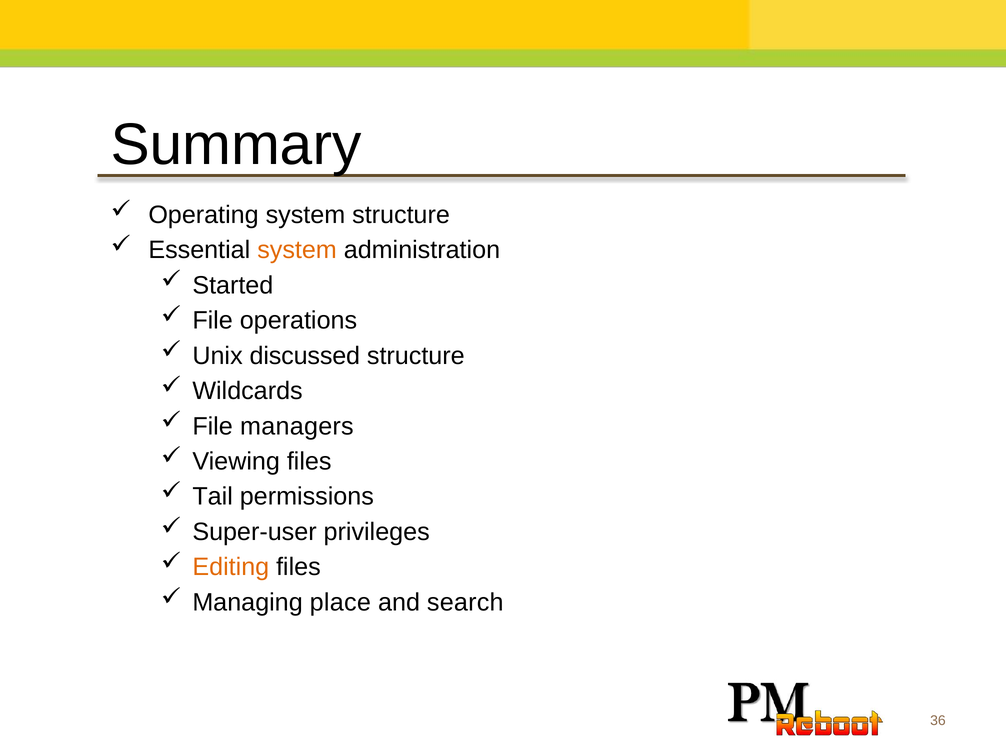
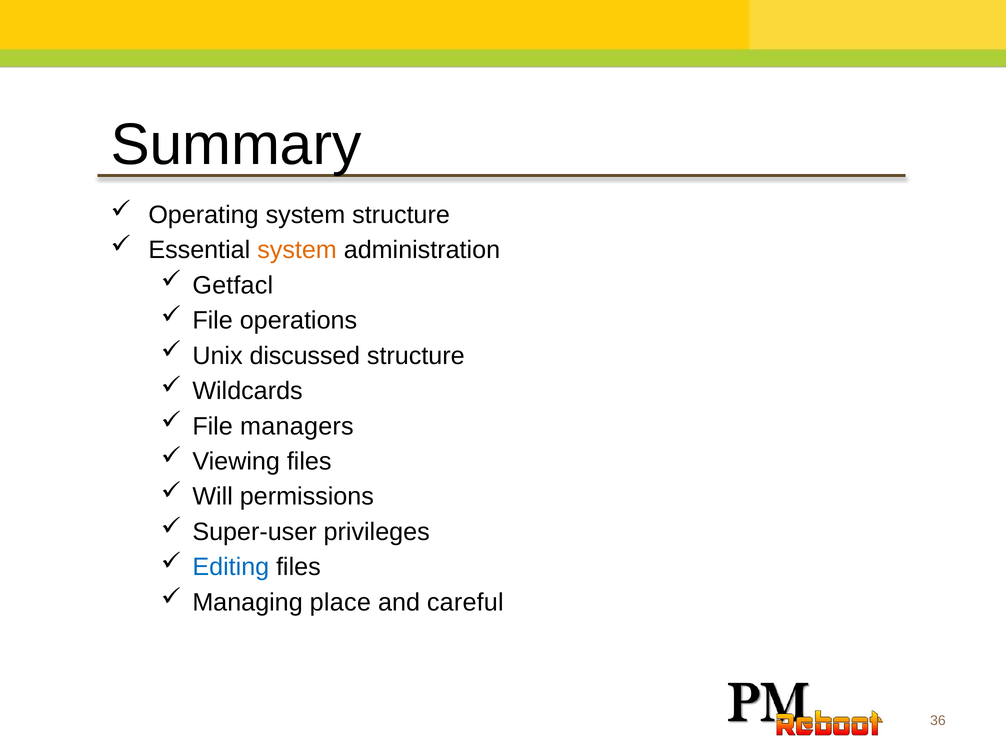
Started: Started -> Getfacl
Tail: Tail -> Will
Editing colour: orange -> blue
search: search -> careful
